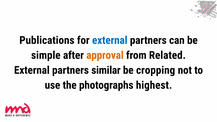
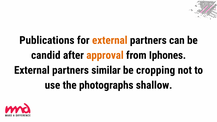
external at (110, 40) colour: blue -> orange
simple: simple -> candid
Related: Related -> Iphones
highest: highest -> shallow
